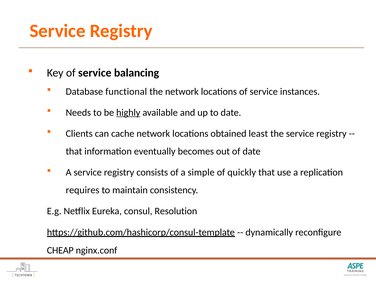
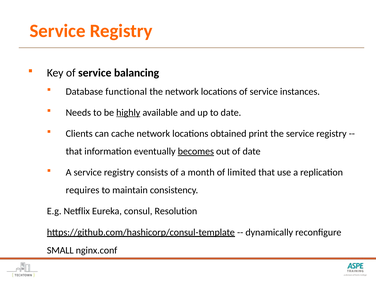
least: least -> print
becomes underline: none -> present
simple: simple -> month
quickly: quickly -> limited
CHEAP: CHEAP -> SMALL
